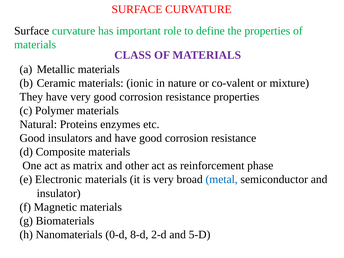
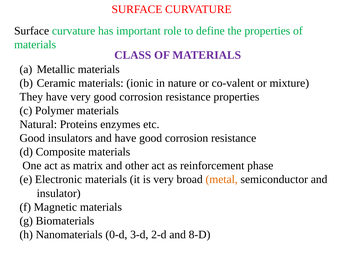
metal colour: blue -> orange
8-d: 8-d -> 3-d
5-D: 5-D -> 8-D
